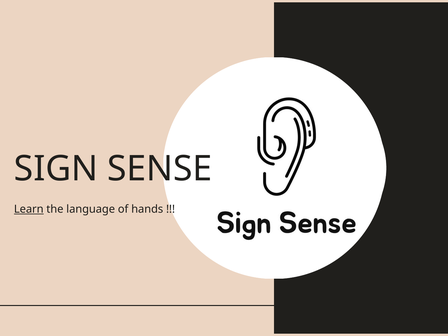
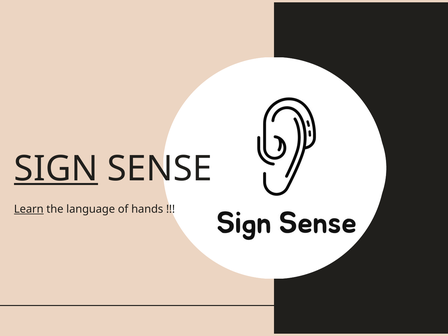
SIGN underline: none -> present
